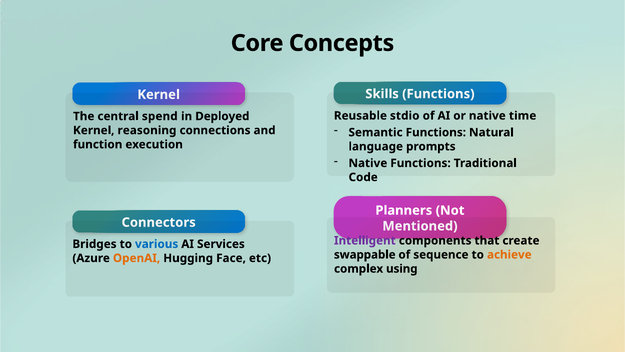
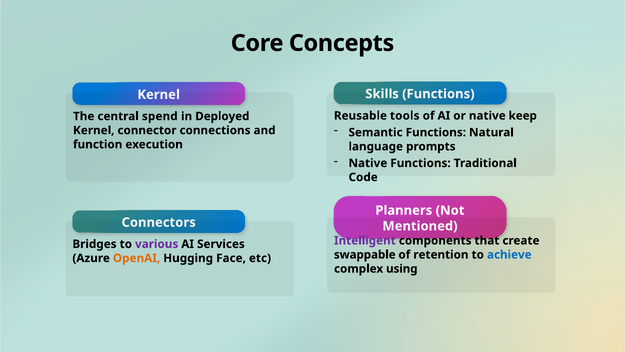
stdio: stdio -> tools
time: time -> keep
reasoning: reasoning -> connector
various colour: blue -> purple
sequence: sequence -> retention
achieve colour: orange -> blue
